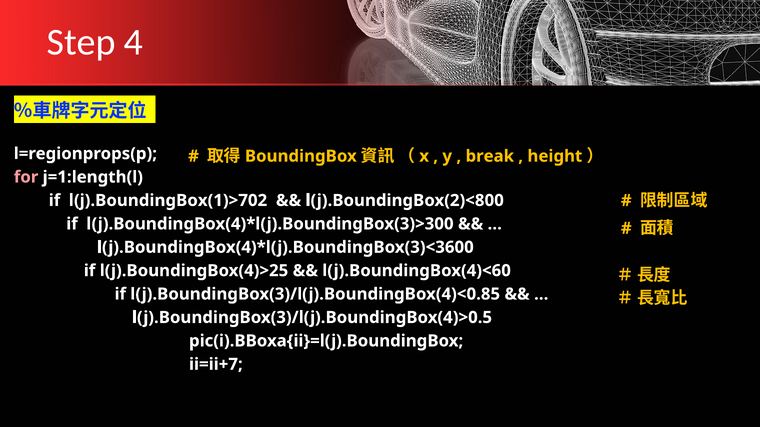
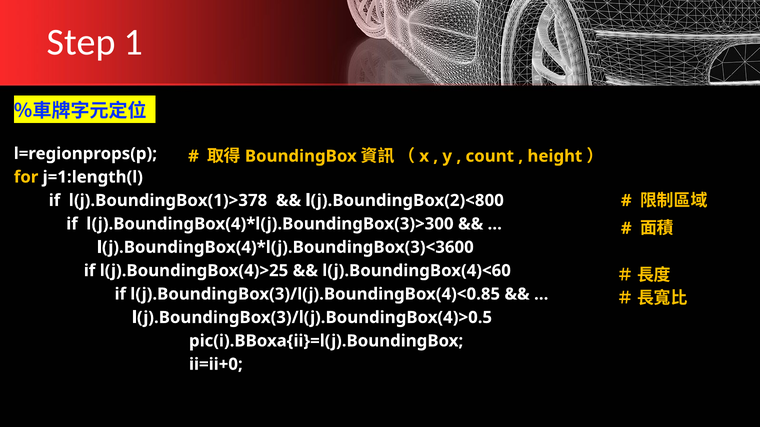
4: 4 -> 1
break: break -> count
for colour: pink -> yellow
l(j).BoundingBox(1)>702: l(j).BoundingBox(1)>702 -> l(j).BoundingBox(1)>378
ii=ii+7: ii=ii+7 -> ii=ii+0
